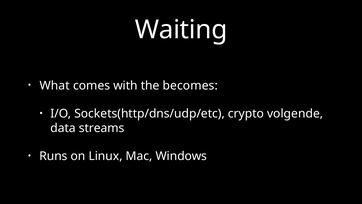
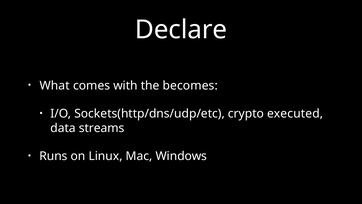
Waiting: Waiting -> Declare
volgende: volgende -> executed
